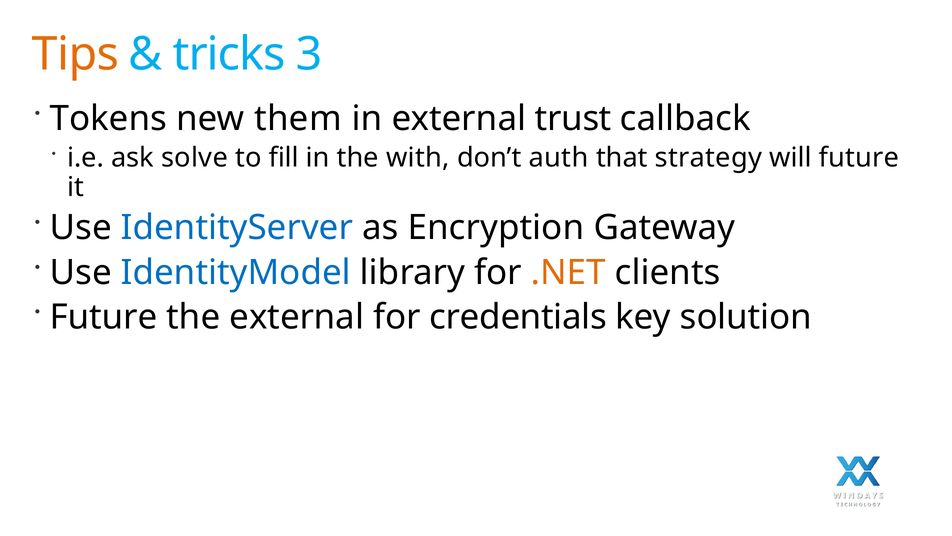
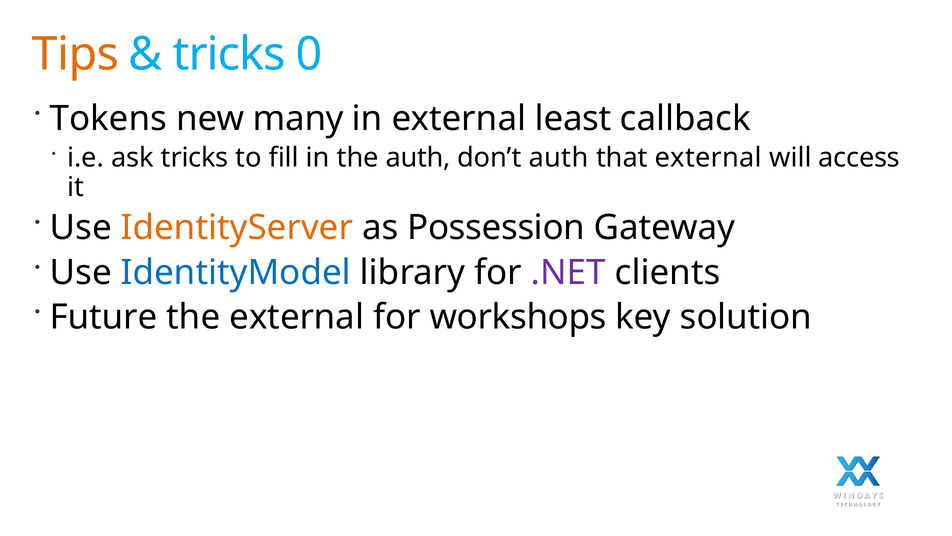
3: 3 -> 0
them: them -> many
trust: trust -> least
ask solve: solve -> tricks
the with: with -> auth
that strategy: strategy -> external
will future: future -> access
IdentityServer colour: blue -> orange
Encryption: Encryption -> Possession
.NET colour: orange -> purple
credentials: credentials -> workshops
